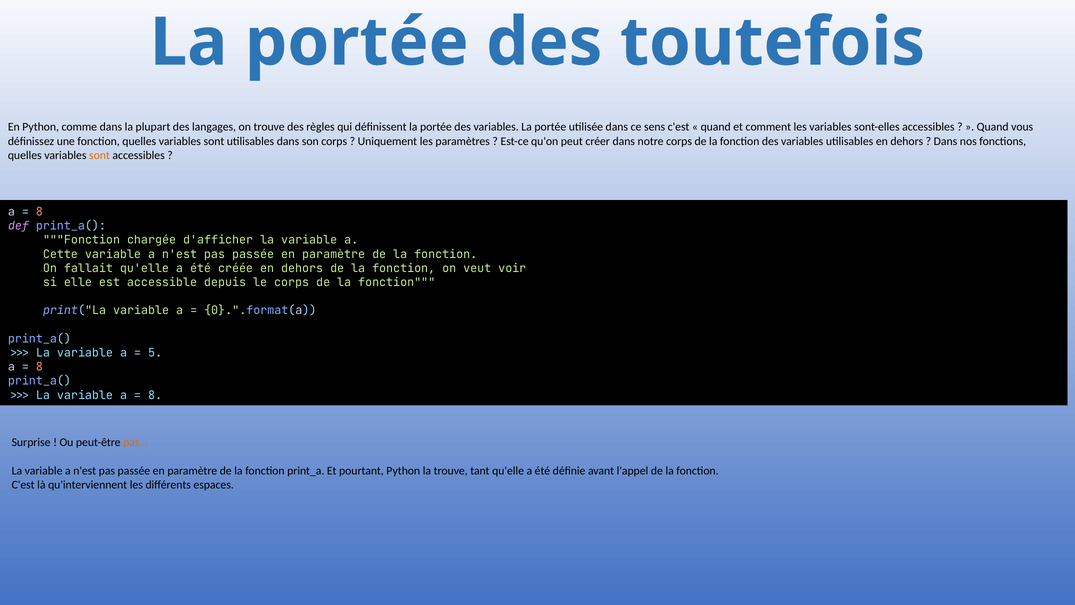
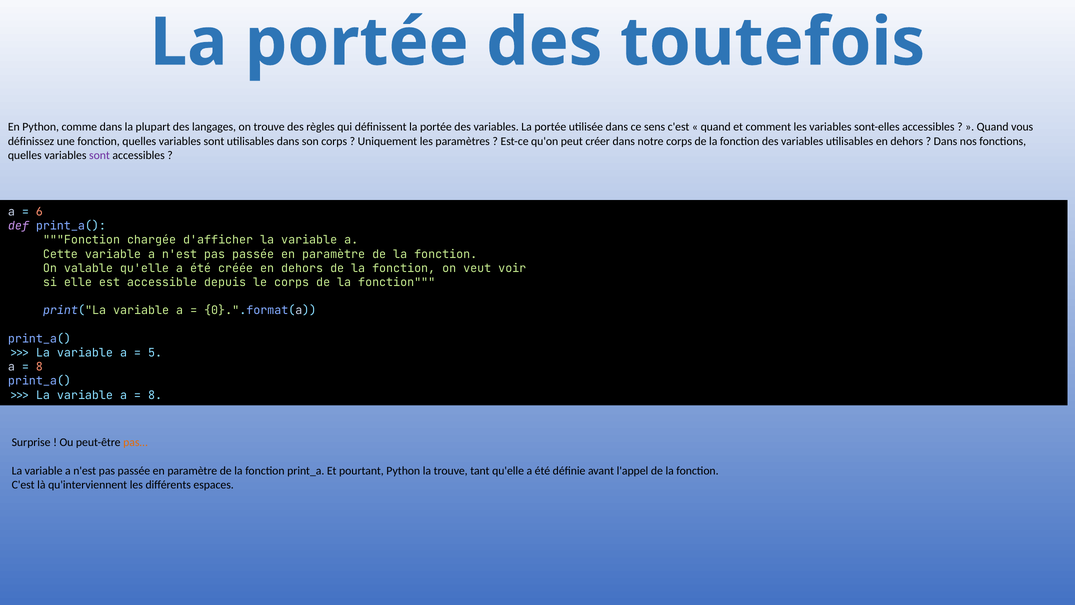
sont at (99, 155) colour: orange -> purple
8 at (39, 212): 8 -> 6
fallait: fallait -> valable
